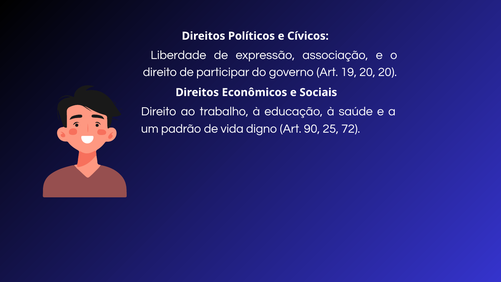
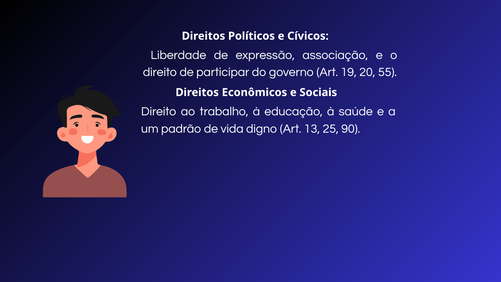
20 20: 20 -> 55
90: 90 -> 13
72: 72 -> 90
